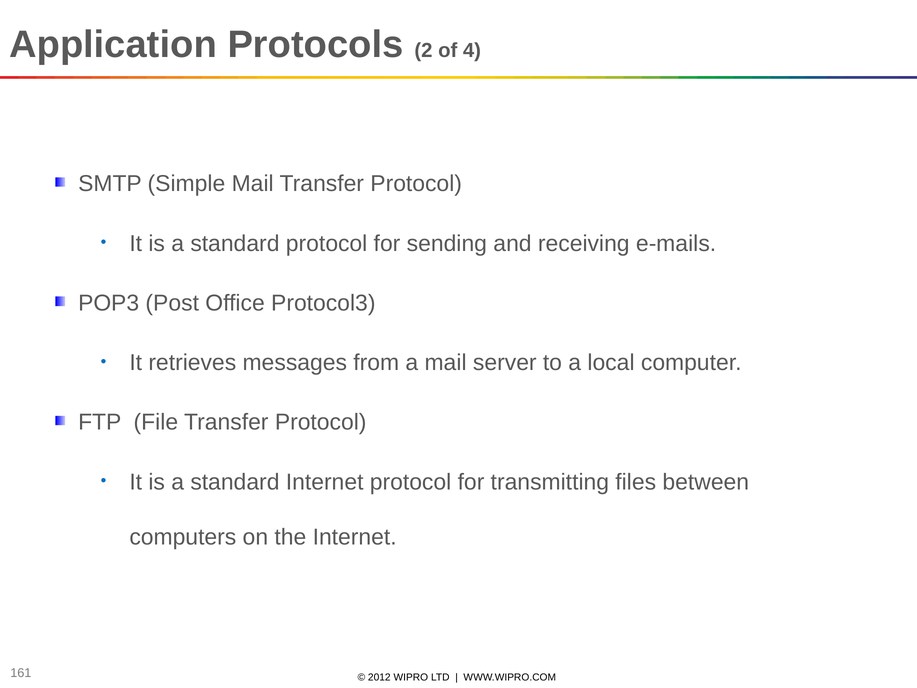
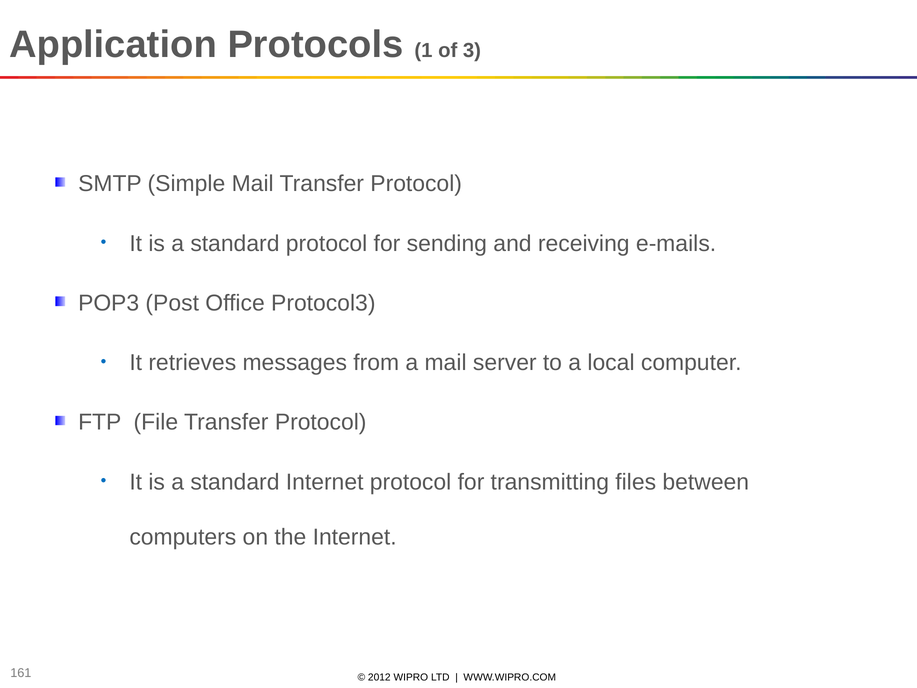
2: 2 -> 1
4: 4 -> 3
